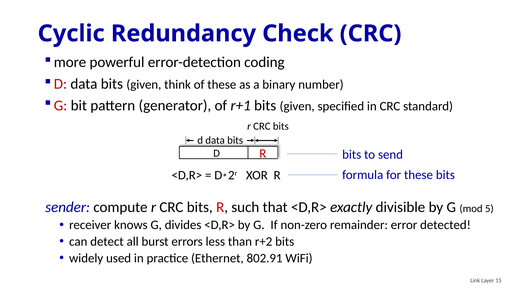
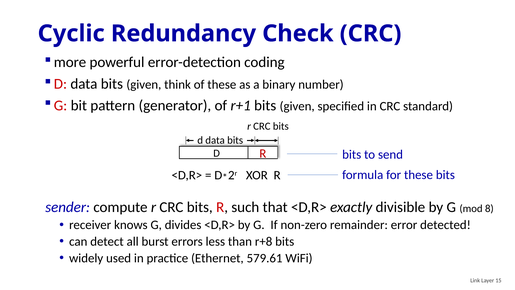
5: 5 -> 8
r+2: r+2 -> r+8
802.91: 802.91 -> 579.61
